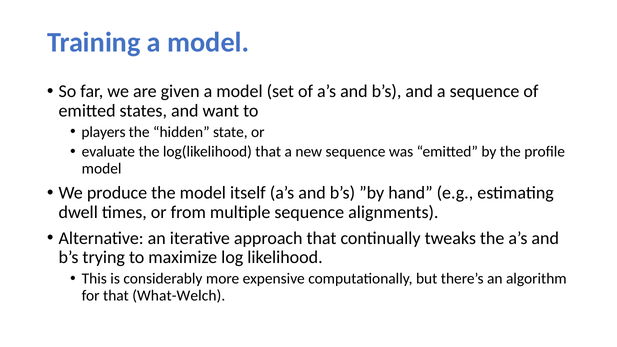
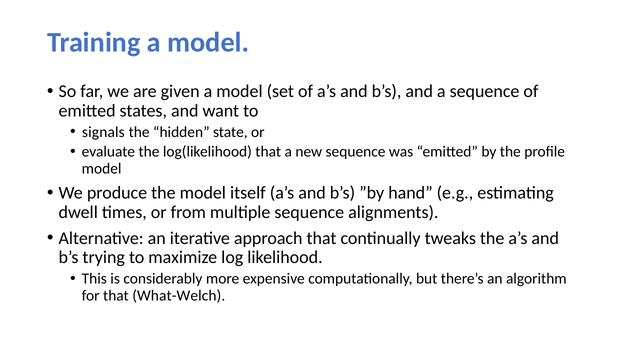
players: players -> signals
